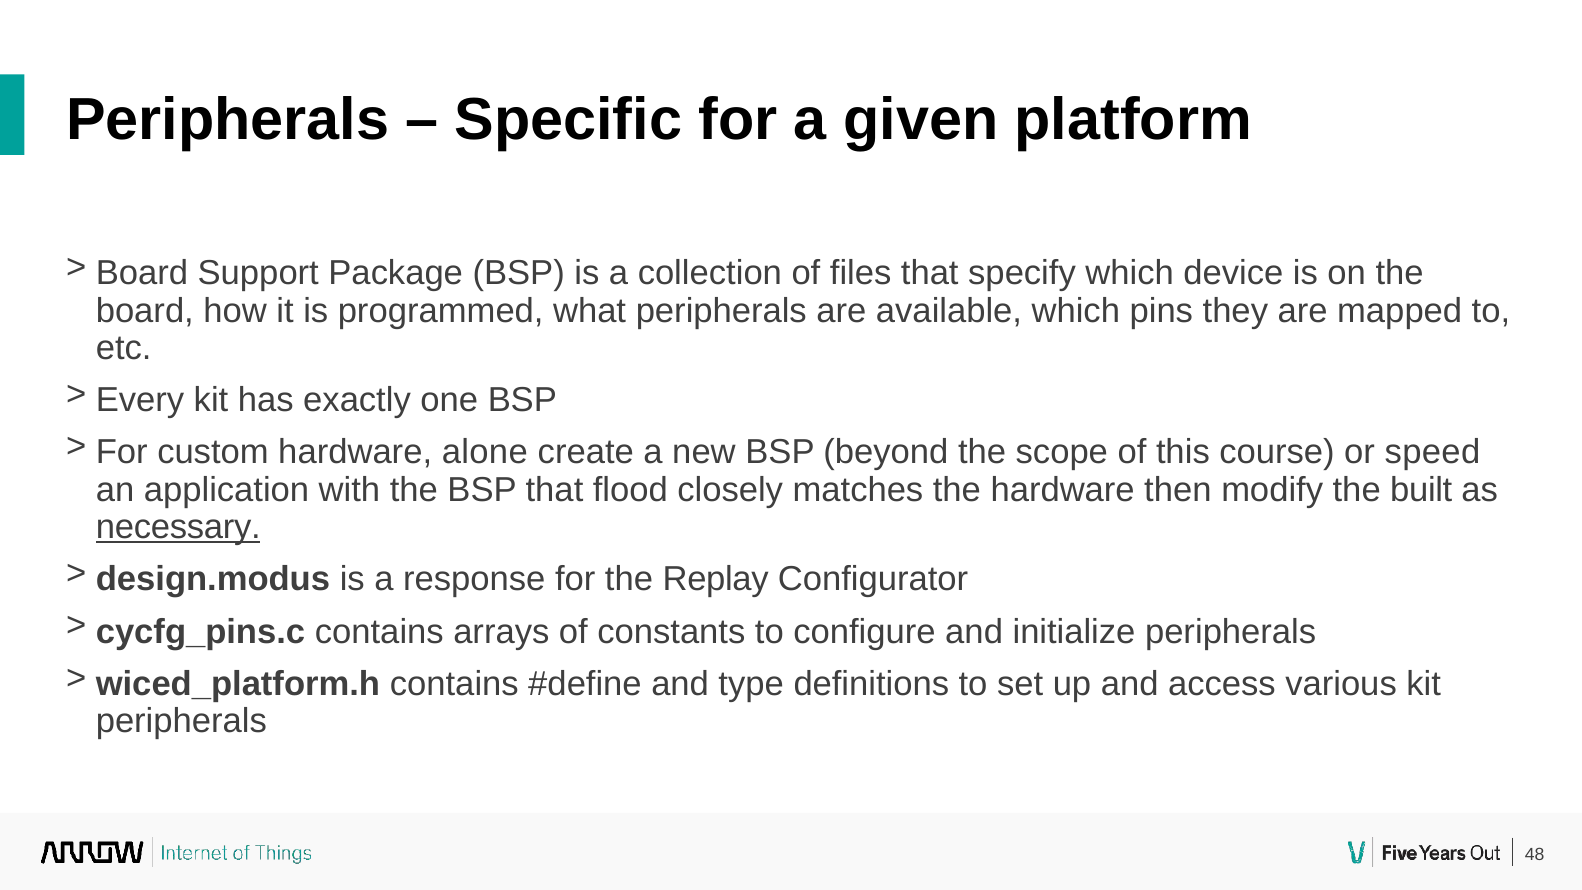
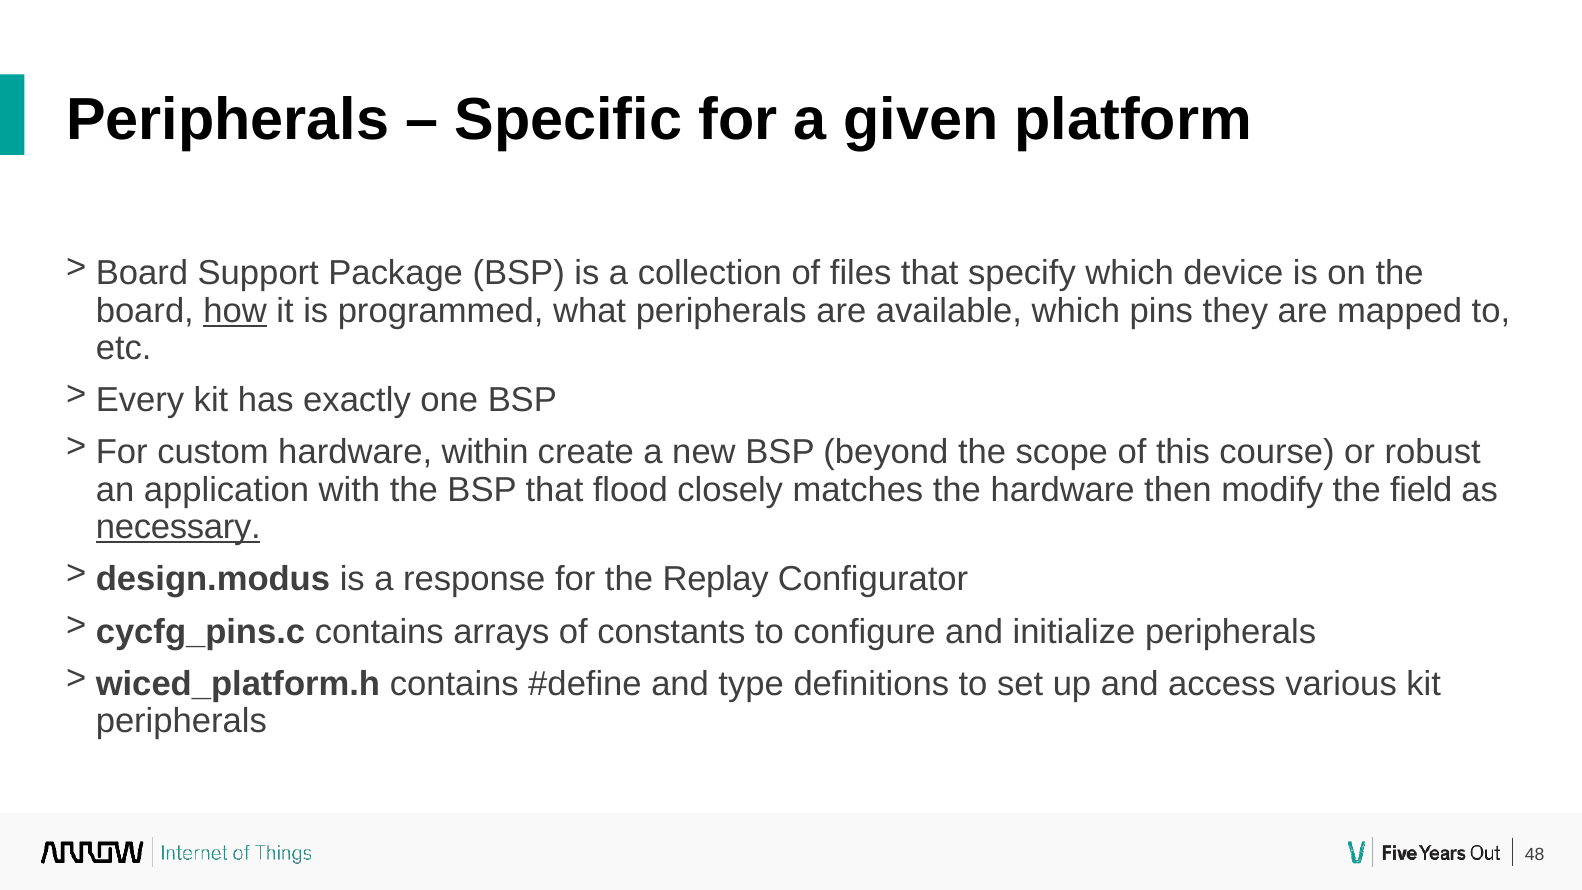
how underline: none -> present
alone: alone -> within
speed: speed -> robust
built: built -> field
